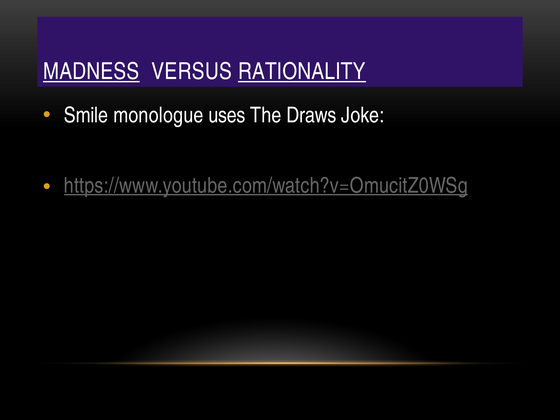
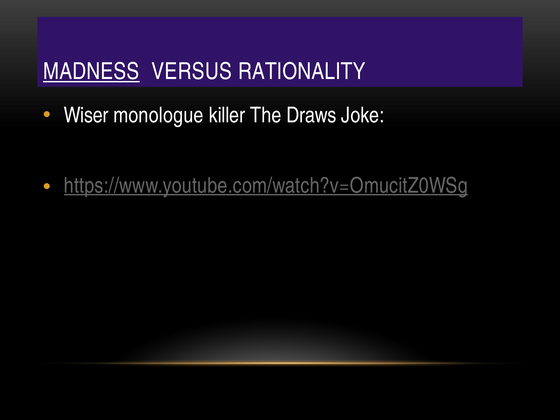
RATIONALITY underline: present -> none
Smile: Smile -> Wiser
uses: uses -> killer
